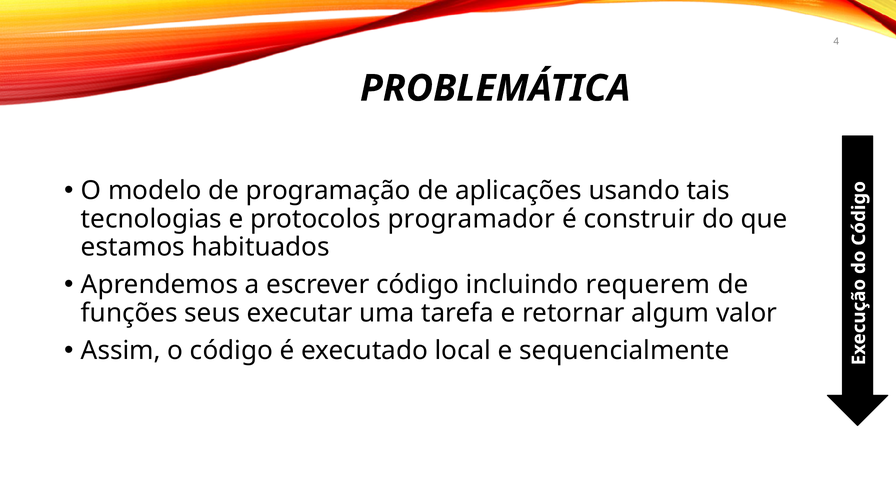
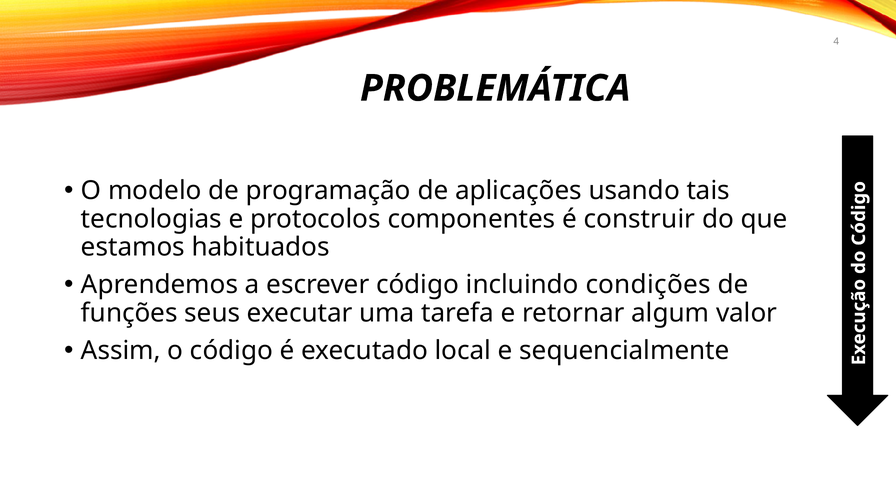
programador: programador -> componentes
requerem: requerem -> condições
